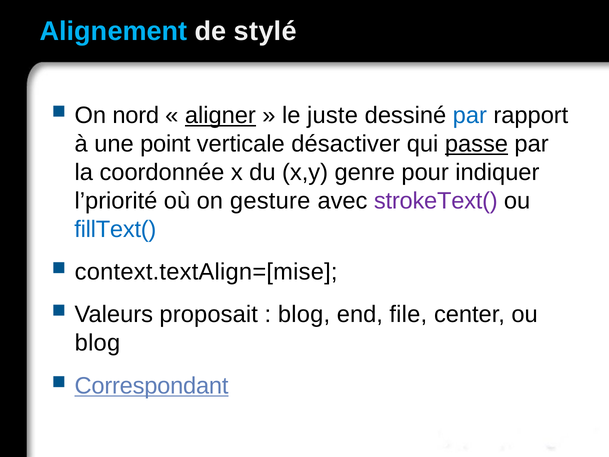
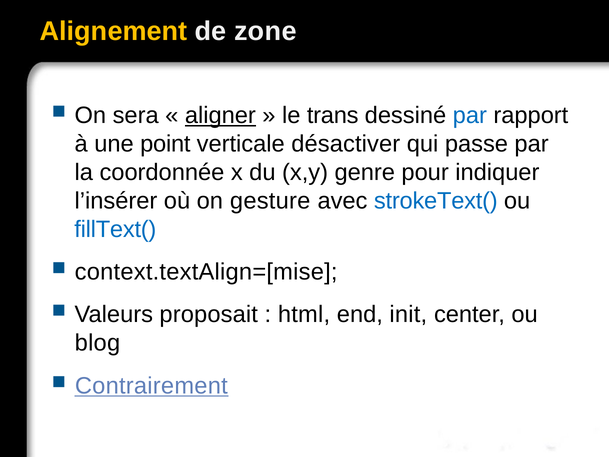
Alignement colour: light blue -> yellow
stylé: stylé -> zone
nord: nord -> sera
juste: juste -> trans
passe underline: present -> none
l’priorité: l’priorité -> l’insérer
strokeText( colour: purple -> blue
blog at (304, 314): blog -> html
file: file -> init
Correspondant: Correspondant -> Contrairement
